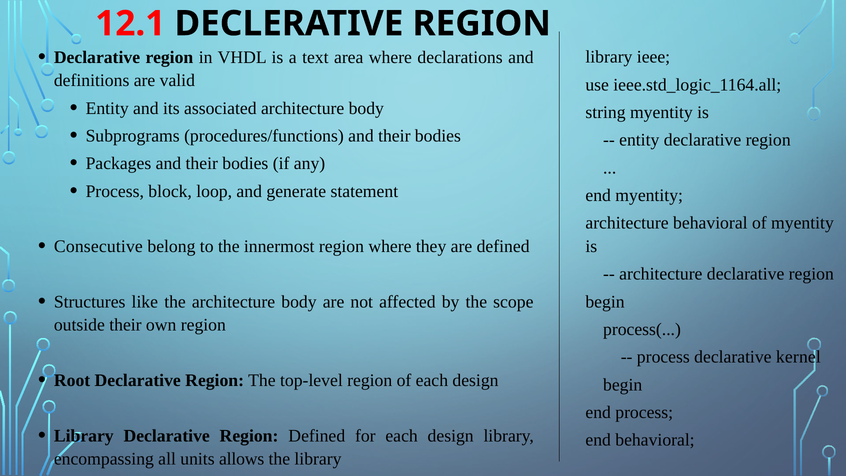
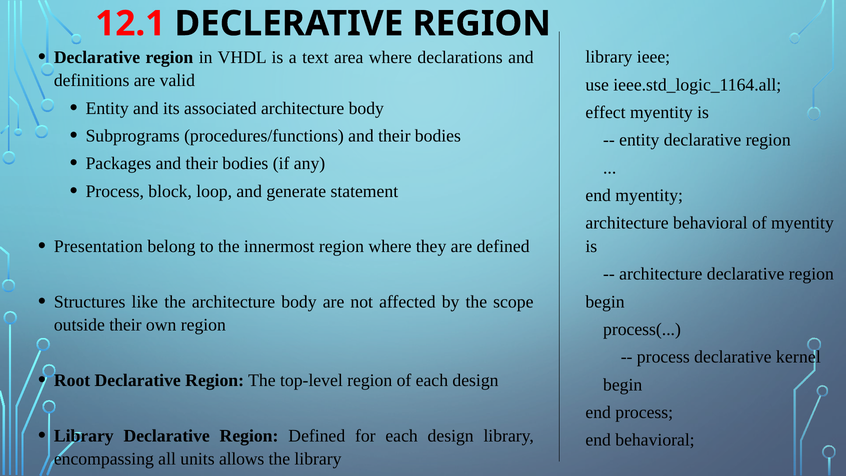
string: string -> effect
Consecutive: Consecutive -> Presentation
